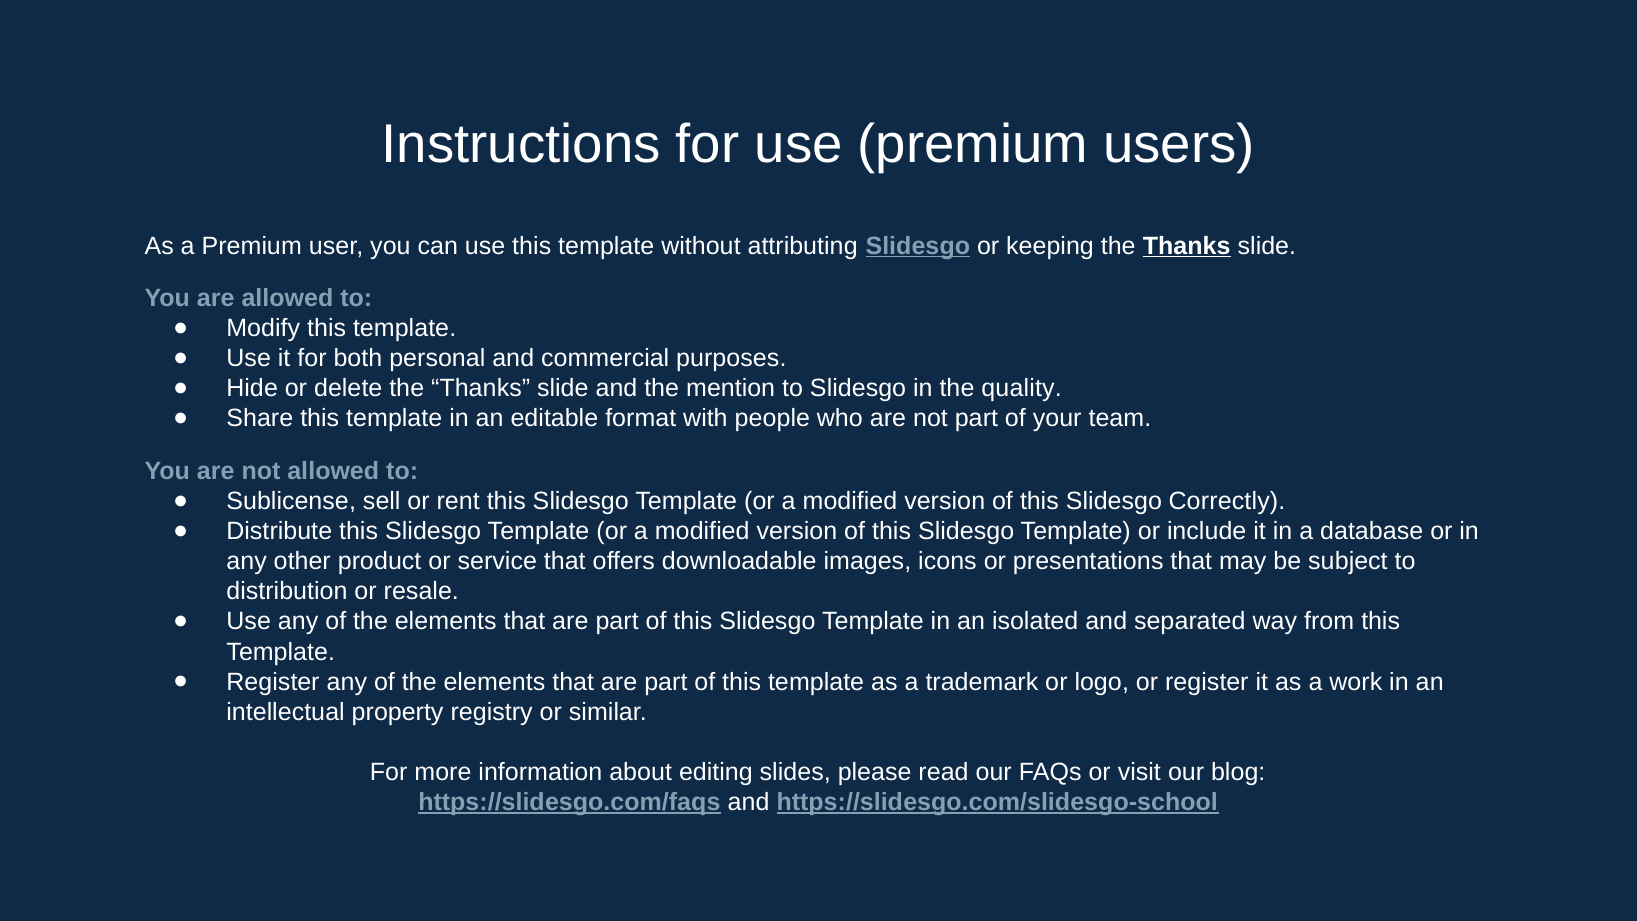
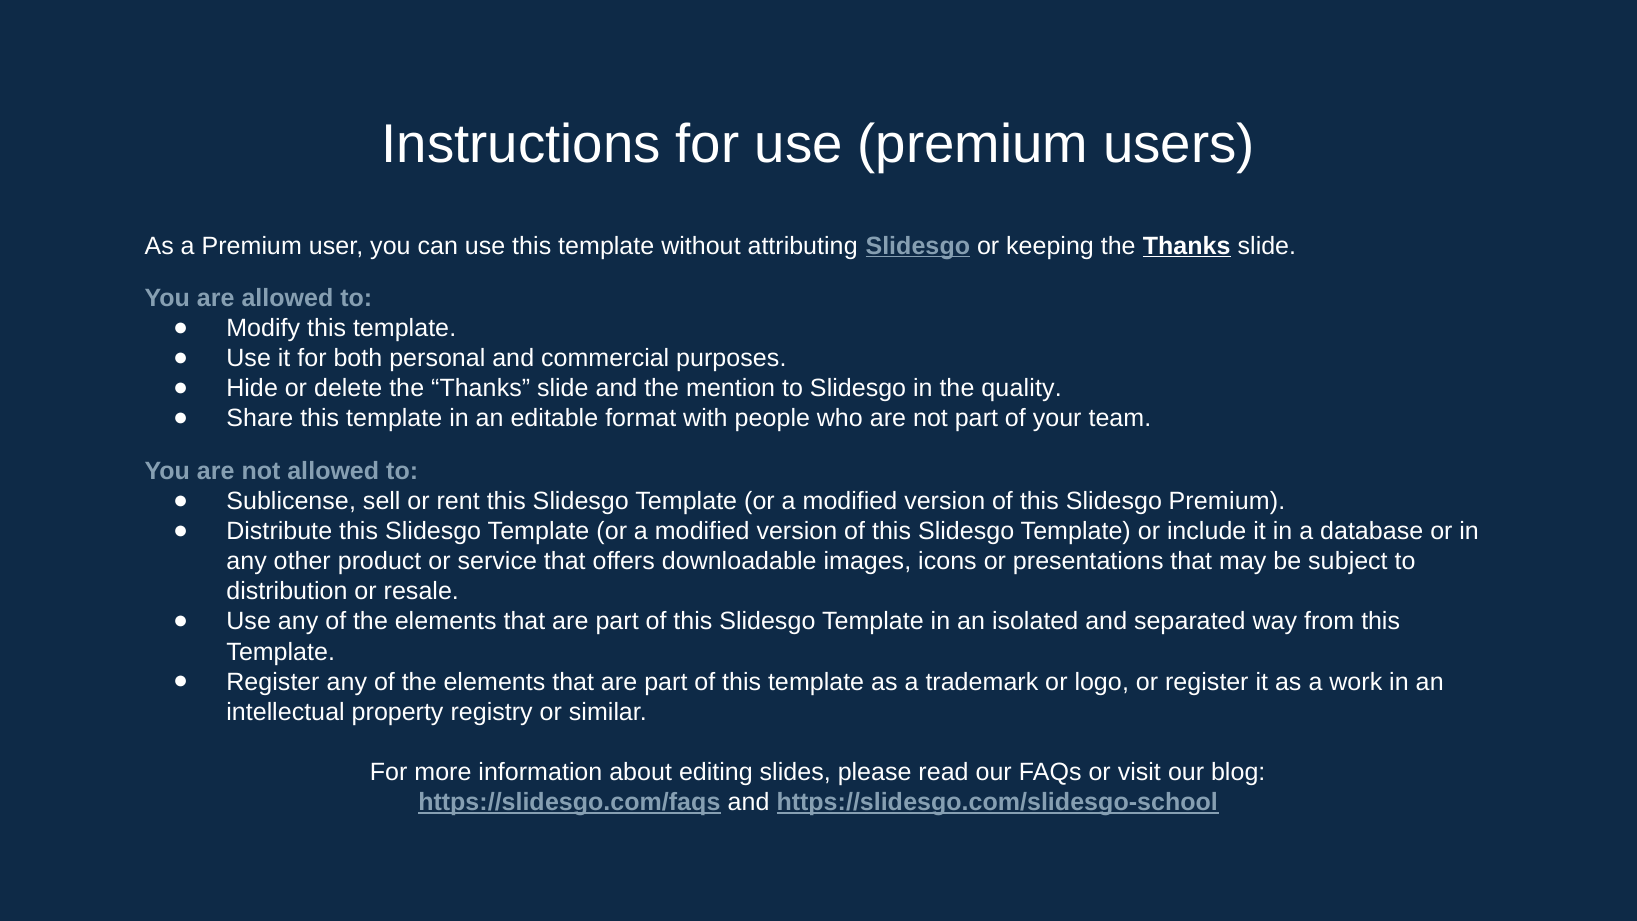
Slidesgo Correctly: Correctly -> Premium
